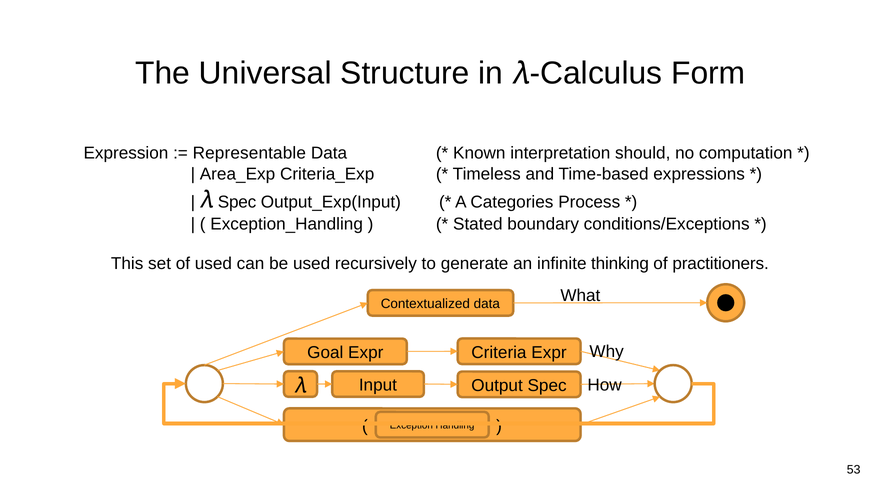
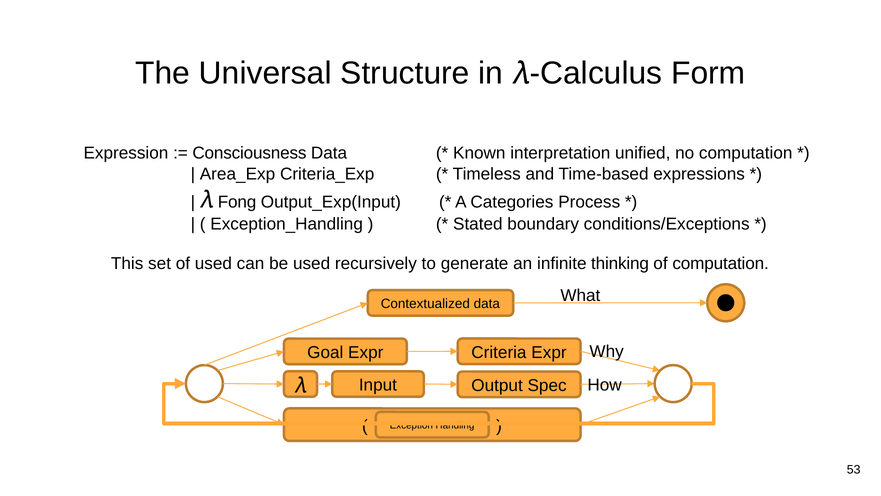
Representable: Representable -> Consciousness
should: should -> unified
𝜆 Spec: Spec -> Fong
of practitioners: practitioners -> computation
